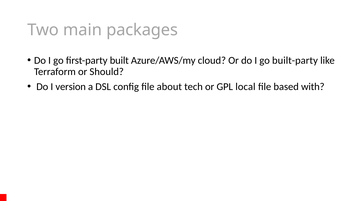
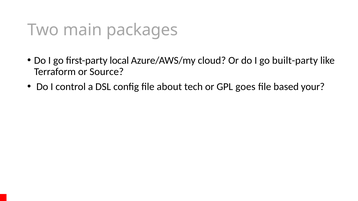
built: built -> local
Should: Should -> Source
version: version -> control
local: local -> goes
with: with -> your
